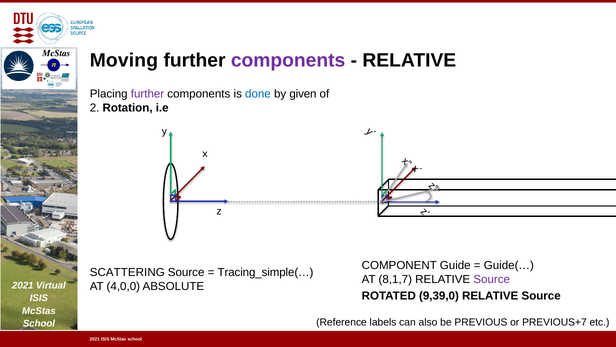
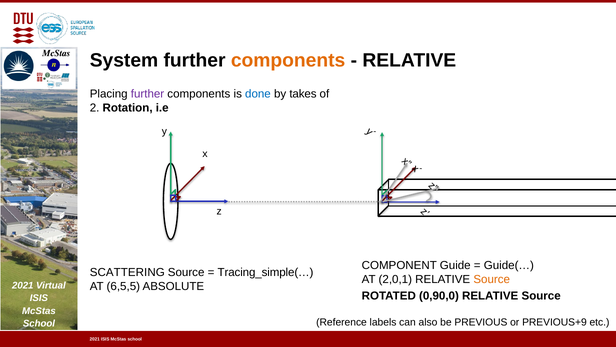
Moving: Moving -> System
components at (288, 61) colour: purple -> orange
given: given -> takes
8,1,7: 8,1,7 -> 2,0,1
Source at (492, 279) colour: purple -> orange
4,0,0: 4,0,0 -> 6,5,5
9,39,0: 9,39,0 -> 0,90,0
PREVIOUS+7: PREVIOUS+7 -> PREVIOUS+9
